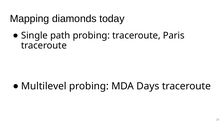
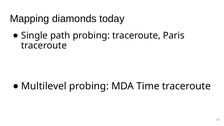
Days: Days -> Time
